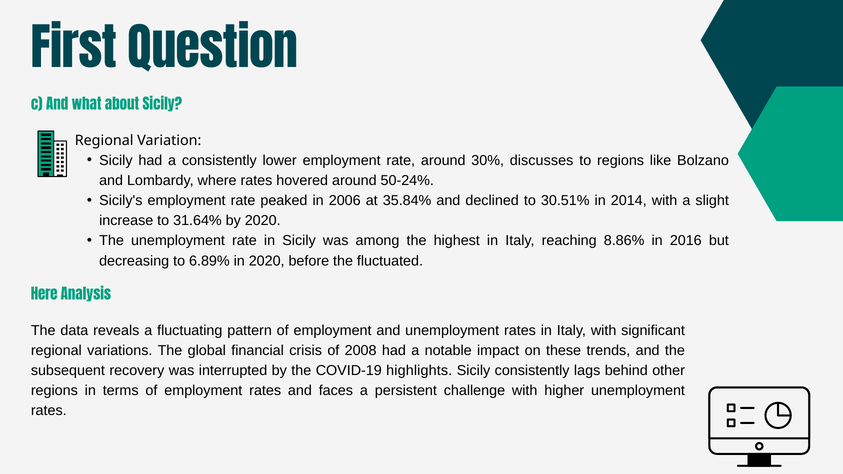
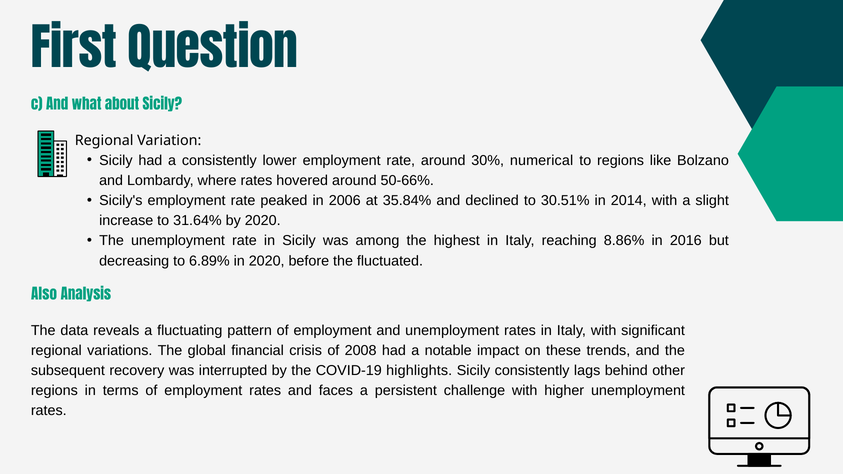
discusses: discusses -> numerical
50-24%: 50-24% -> 50-66%
Here: Here -> Also
